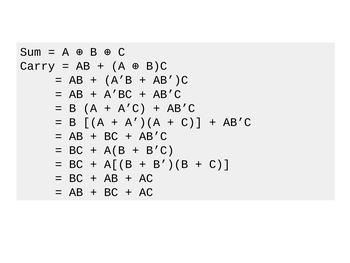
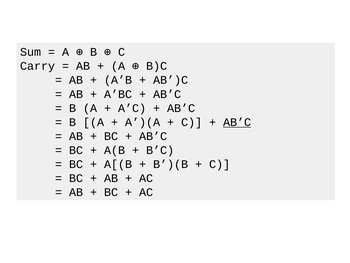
AB’C at (237, 122) underline: none -> present
